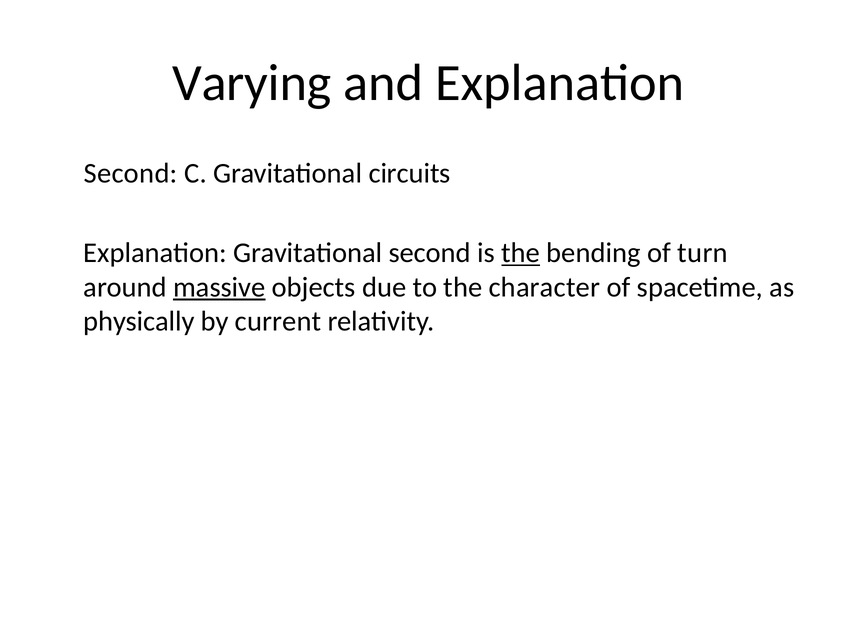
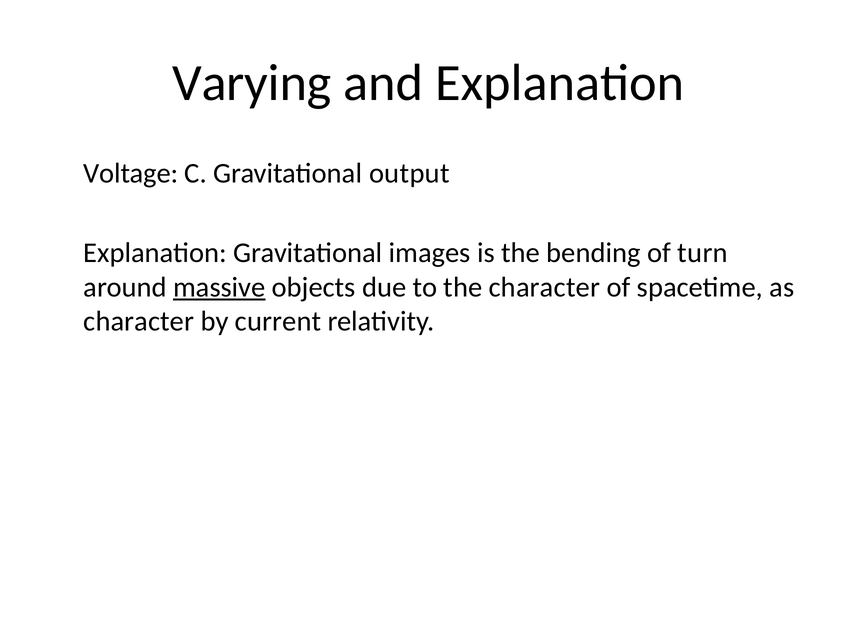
Second at (131, 173): Second -> Voltage
circuits: circuits -> output
Gravitational second: second -> images
the at (521, 253) underline: present -> none
physically at (139, 322): physically -> character
